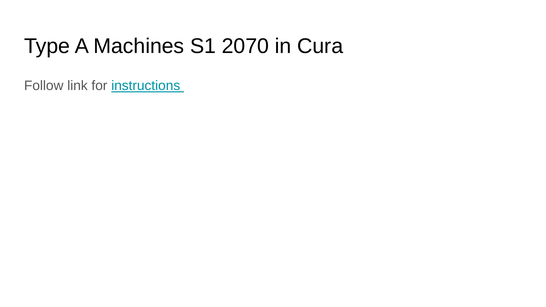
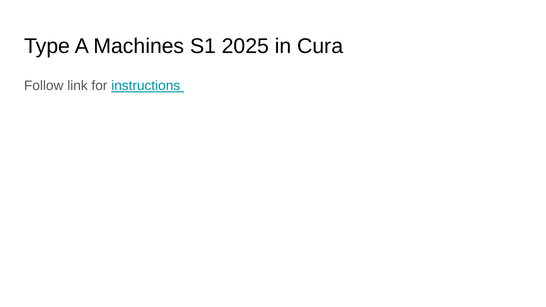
2070: 2070 -> 2025
